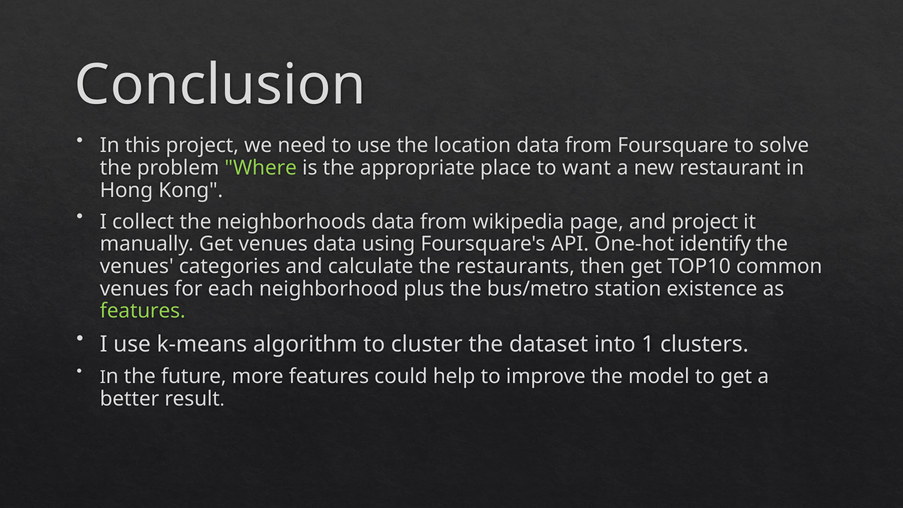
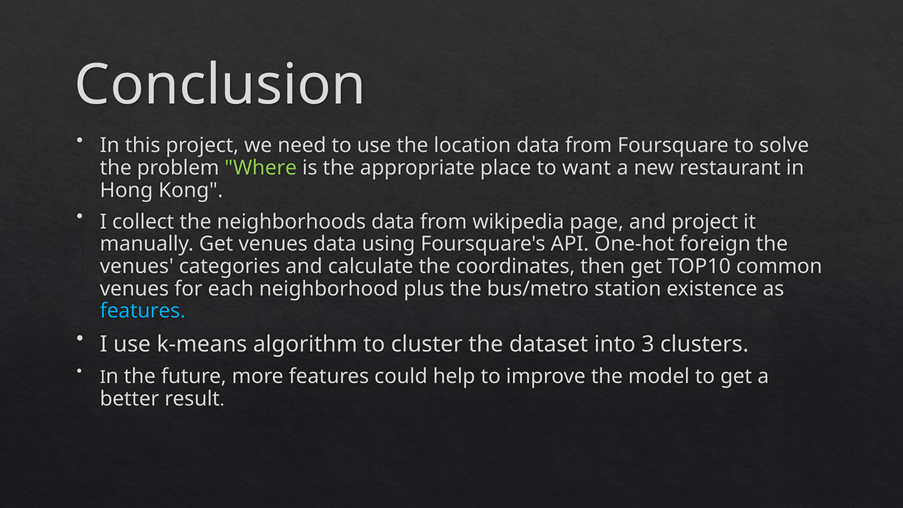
identify: identify -> foreign
restaurants: restaurants -> coordinates
features at (143, 311) colour: light green -> light blue
1: 1 -> 3
